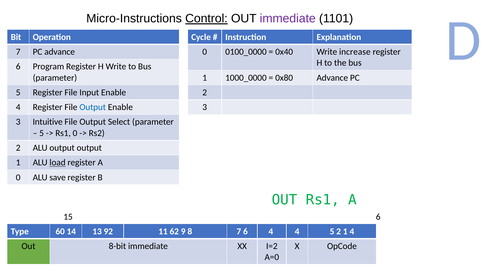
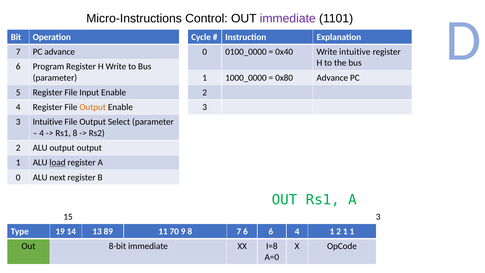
Control underline: present -> none
Write increase: increase -> intuitive
Output at (93, 107) colour: blue -> orange
5 at (42, 133): 5 -> 4
Rs1 0: 0 -> 8
save: save -> next
15 6: 6 -> 3
60: 60 -> 19
92: 92 -> 89
62: 62 -> 70
4 at (271, 231): 4 -> 6
5 at (332, 231): 5 -> 1
4 at (352, 231): 4 -> 1
I=2: I=2 -> I=8
